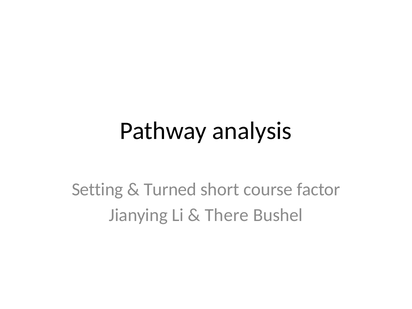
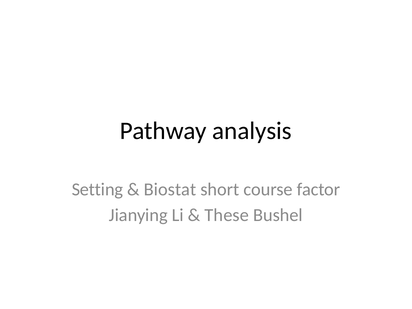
Turned: Turned -> Biostat
There: There -> These
